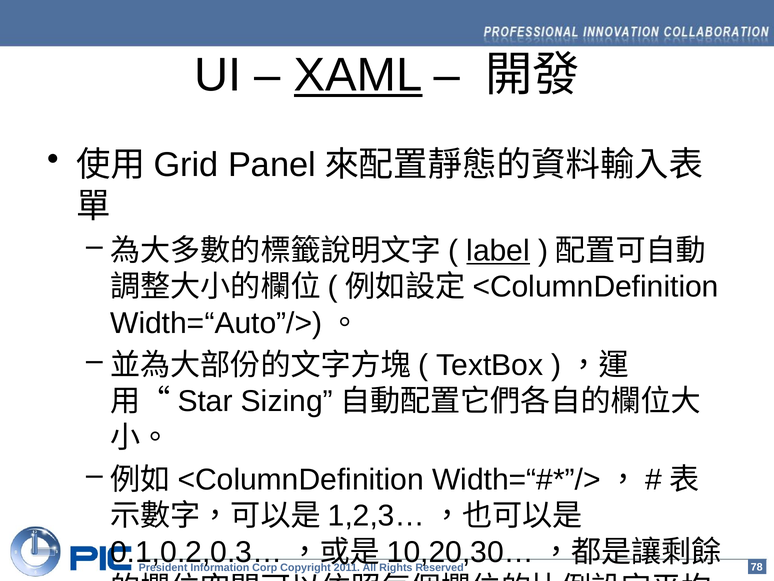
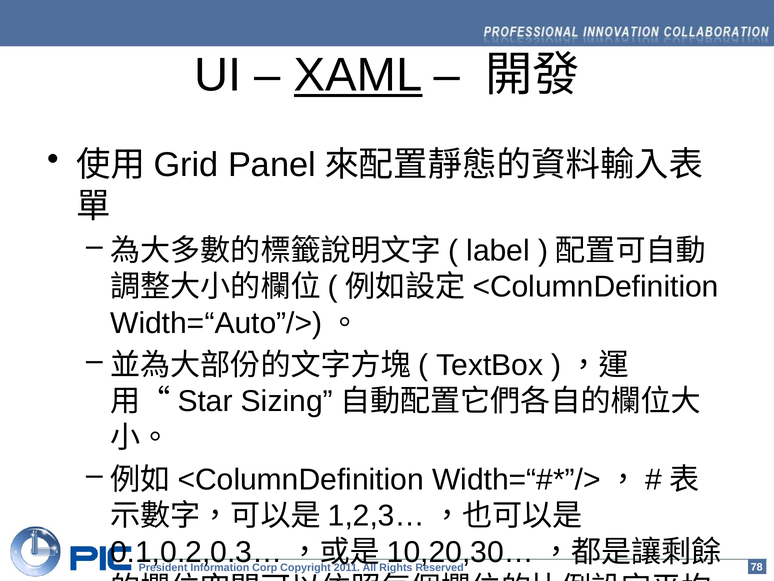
label underline: present -> none
